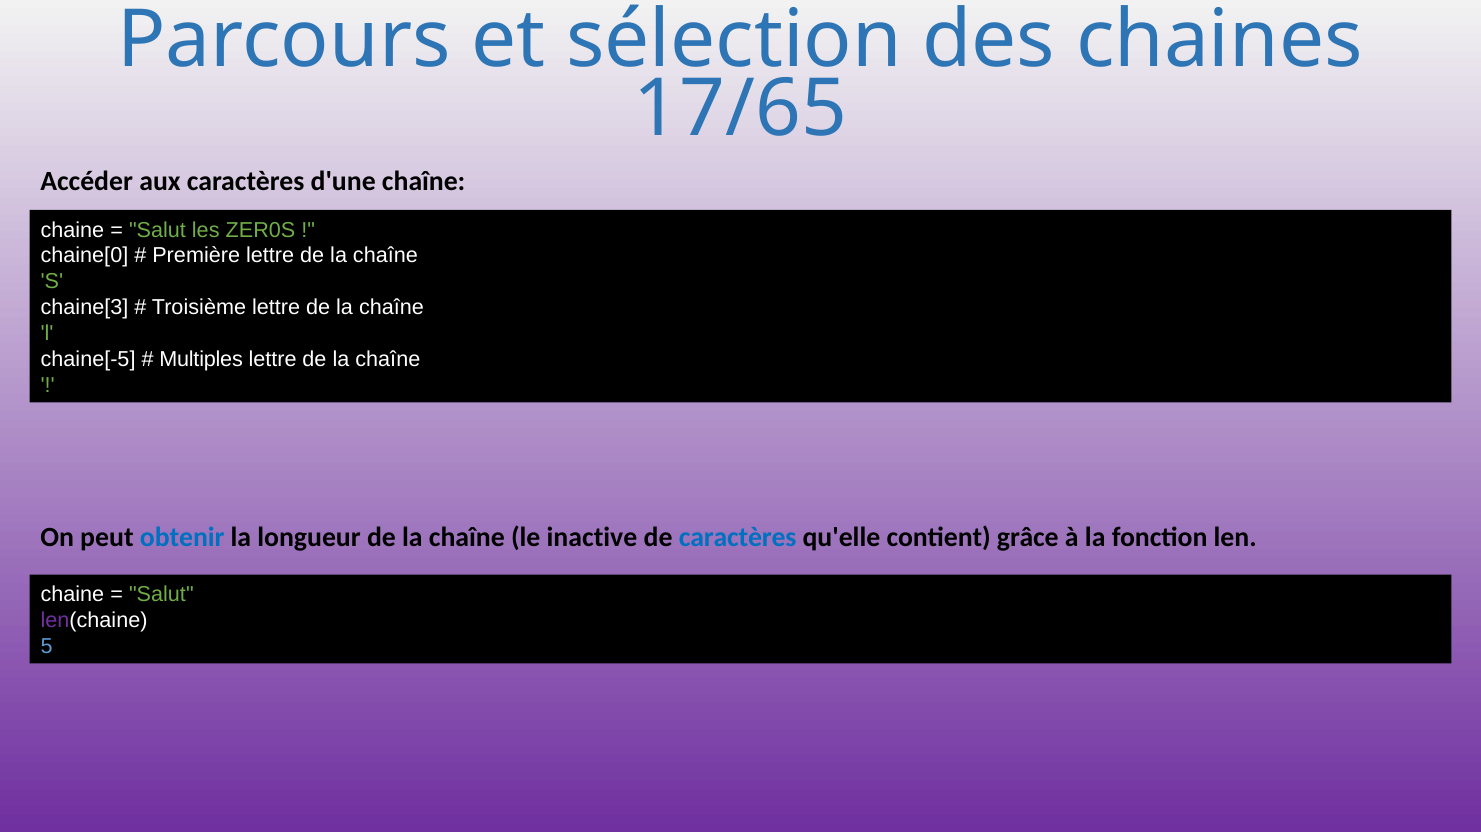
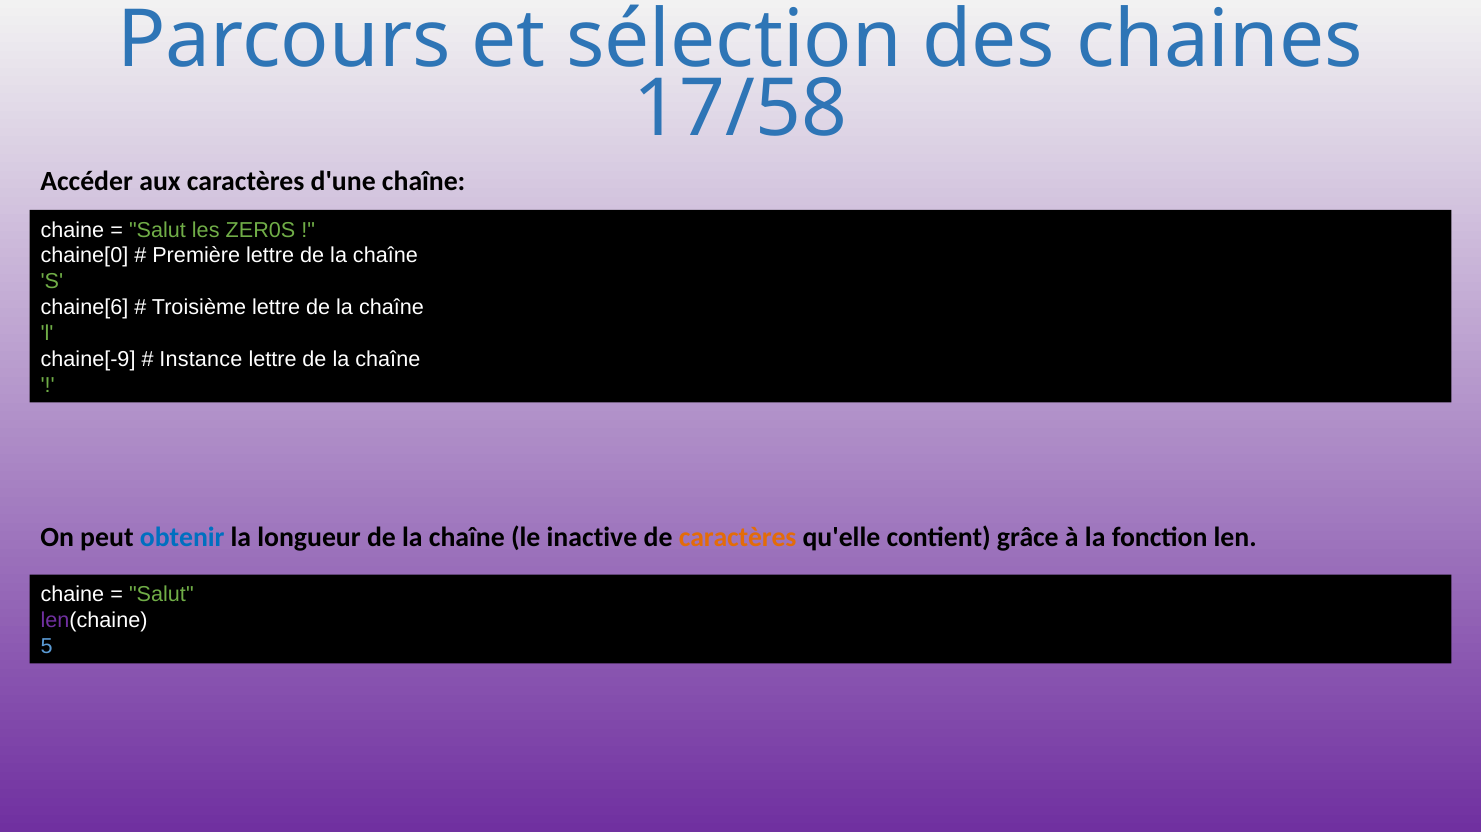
17/65: 17/65 -> 17/58
chaine[3: chaine[3 -> chaine[6
chaine[-5: chaine[-5 -> chaine[-9
Multiples: Multiples -> Instance
caractères at (738, 538) colour: blue -> orange
